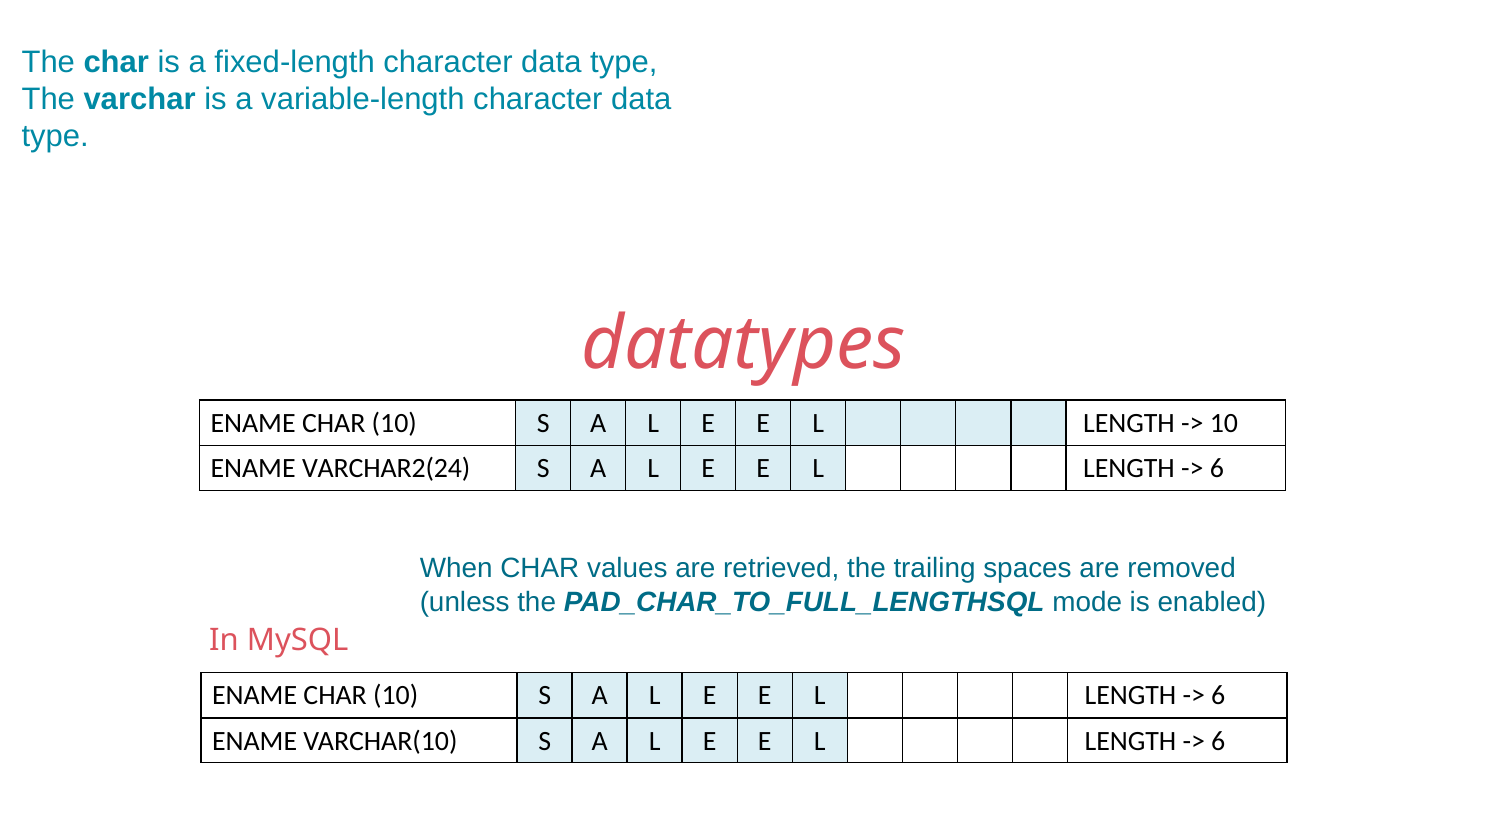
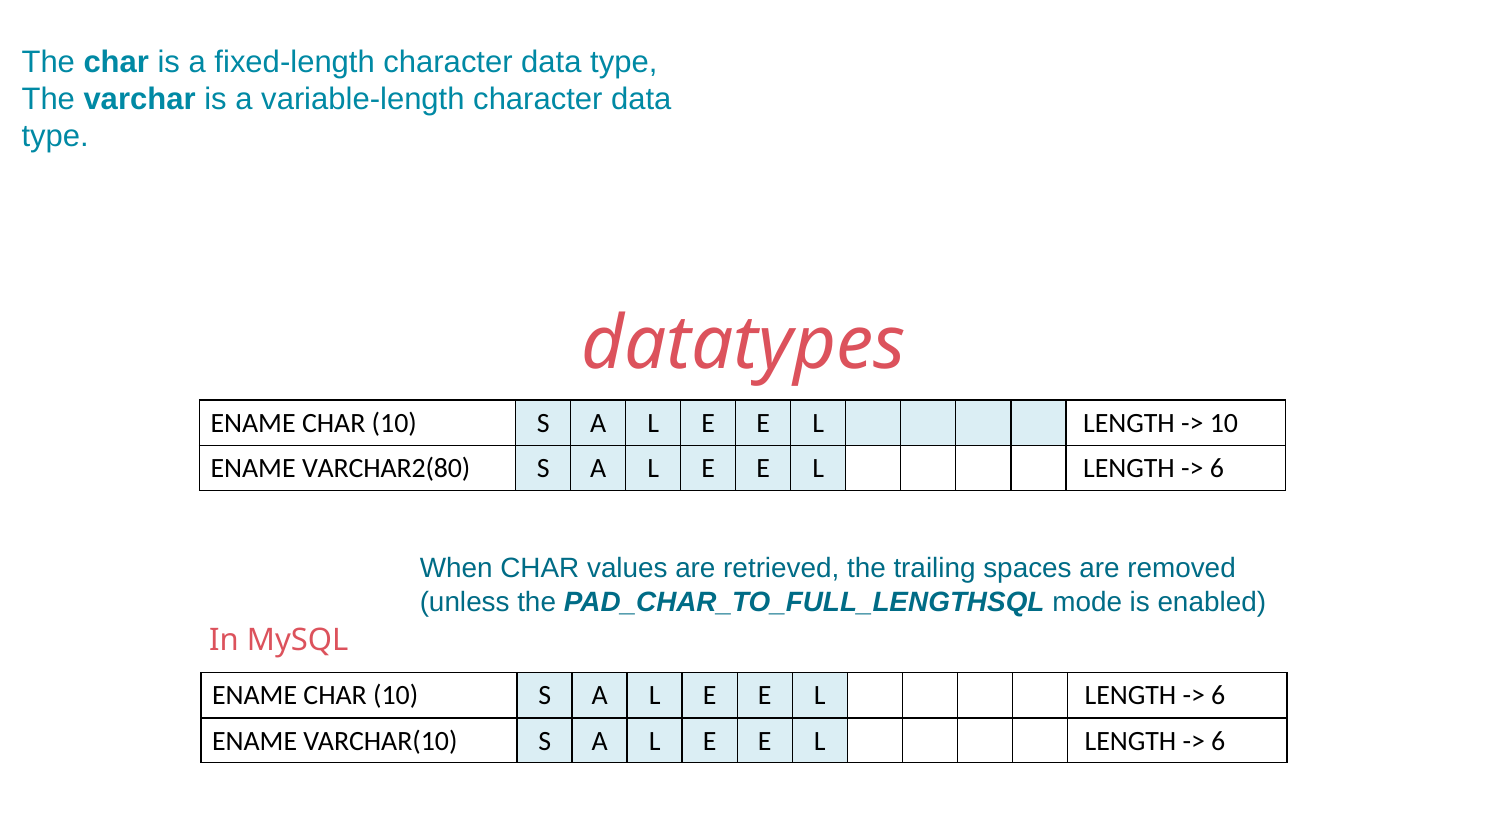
VARCHAR2(24: VARCHAR2(24 -> VARCHAR2(80
